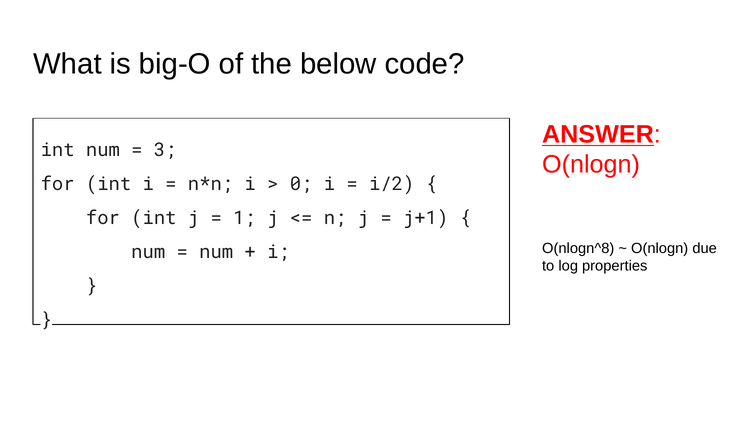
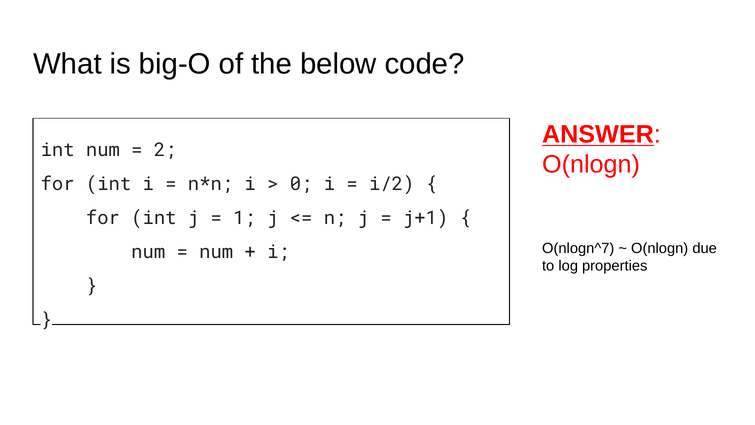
3: 3 -> 2
O(nlogn^8: O(nlogn^8 -> O(nlogn^7
